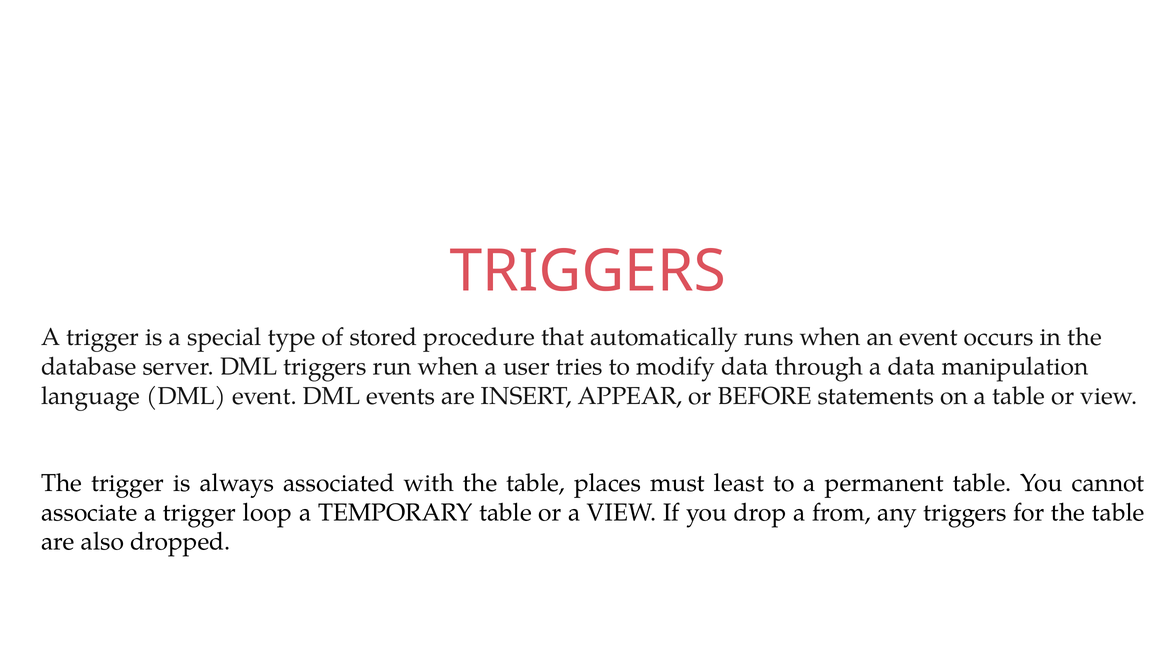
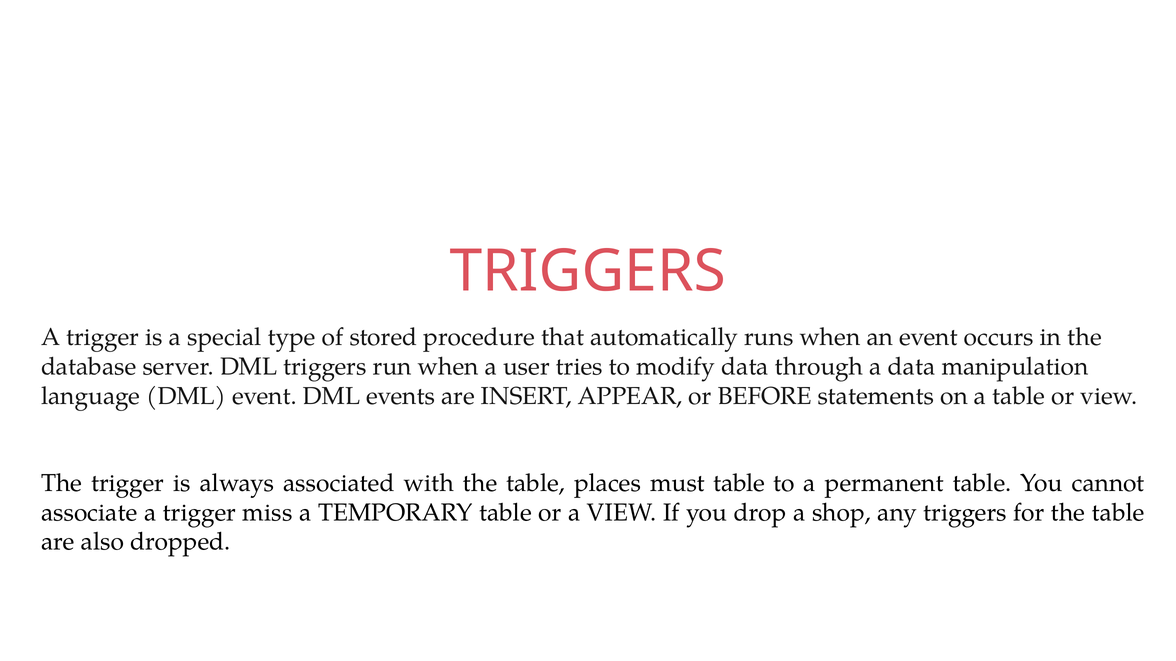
must least: least -> table
loop: loop -> miss
from: from -> shop
